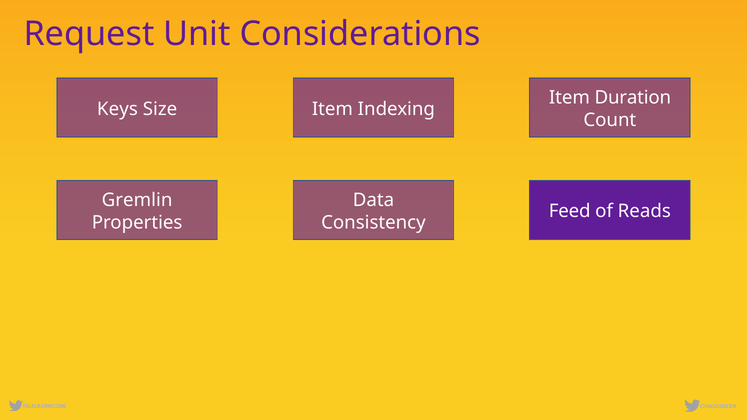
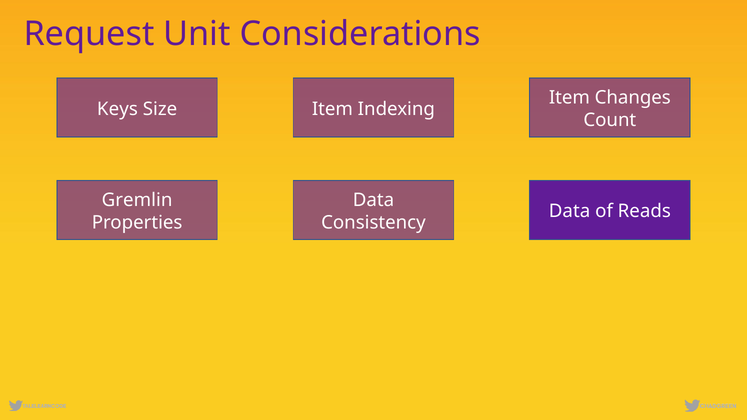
Duration: Duration -> Changes
Feed at (570, 211): Feed -> Data
